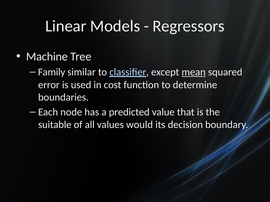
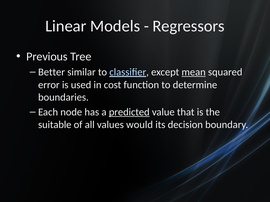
Machine: Machine -> Previous
Family: Family -> Better
predicted underline: none -> present
